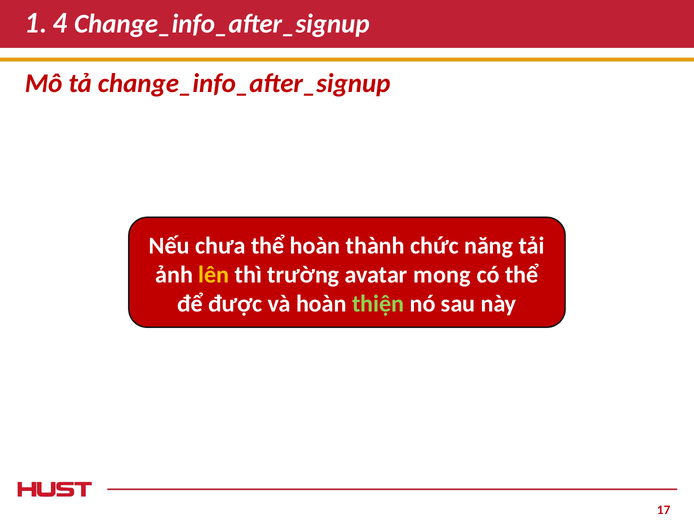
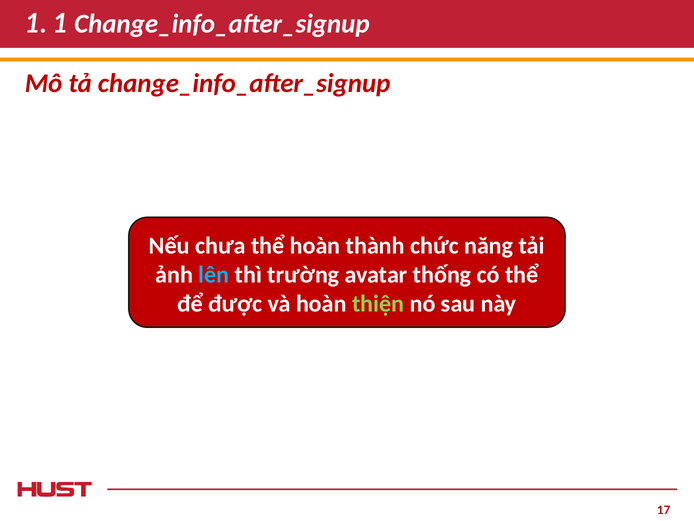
1 4: 4 -> 1
lên colour: yellow -> light blue
mong: mong -> thống
